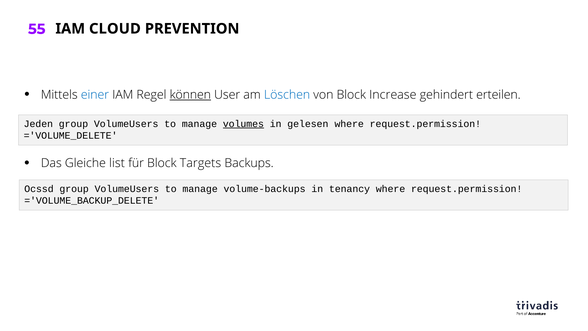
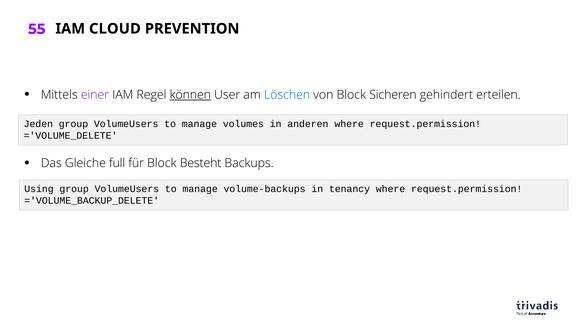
einer colour: blue -> purple
Increase: Increase -> Sicheren
volumes underline: present -> none
gelesen: gelesen -> anderen
list: list -> full
Targets: Targets -> Besteht
Ocssd: Ocssd -> Using
